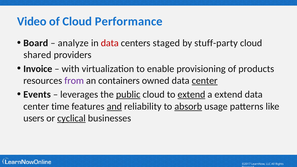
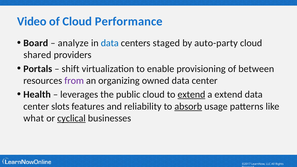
data at (110, 43) colour: red -> blue
stuff-party: stuff-party -> auto-party
Invoice: Invoice -> Portals
with: with -> shift
products: products -> between
containers: containers -> organizing
center at (205, 81) underline: present -> none
Events: Events -> Health
public underline: present -> none
time: time -> slots
and underline: present -> none
users: users -> what
